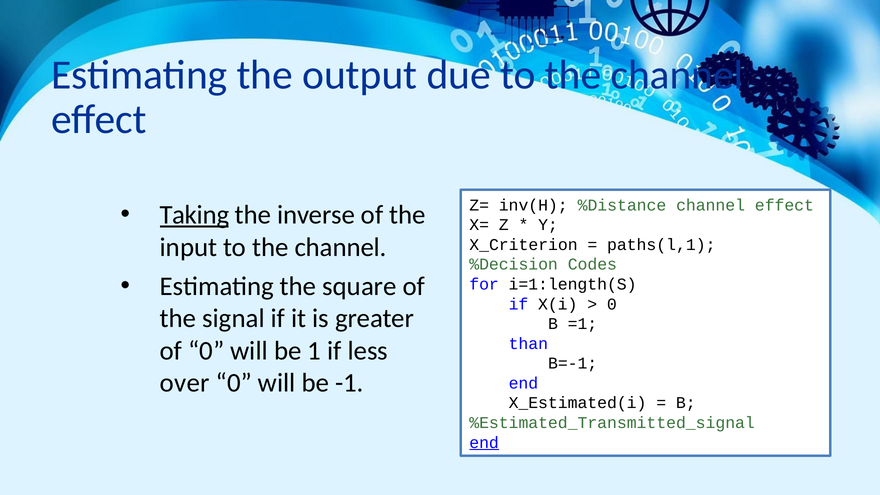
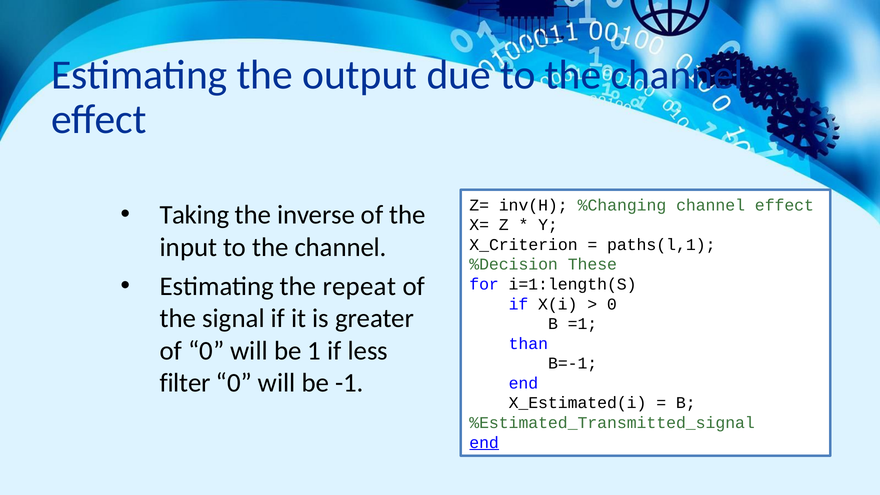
%Distance: %Distance -> %Changing
Taking underline: present -> none
Codes: Codes -> These
square: square -> repeat
over: over -> filter
